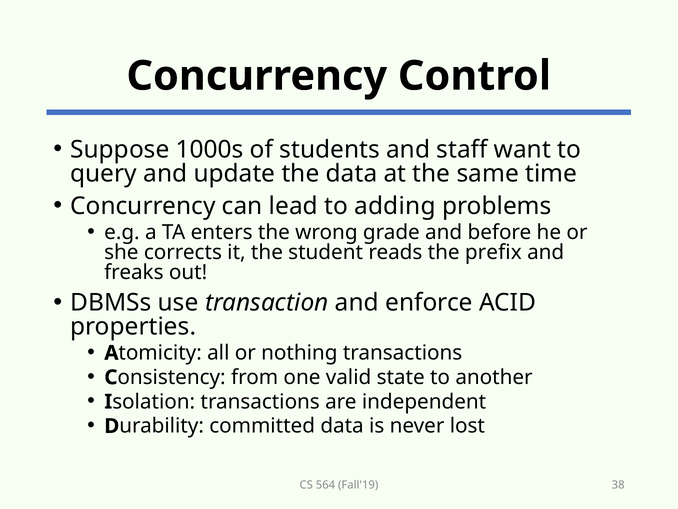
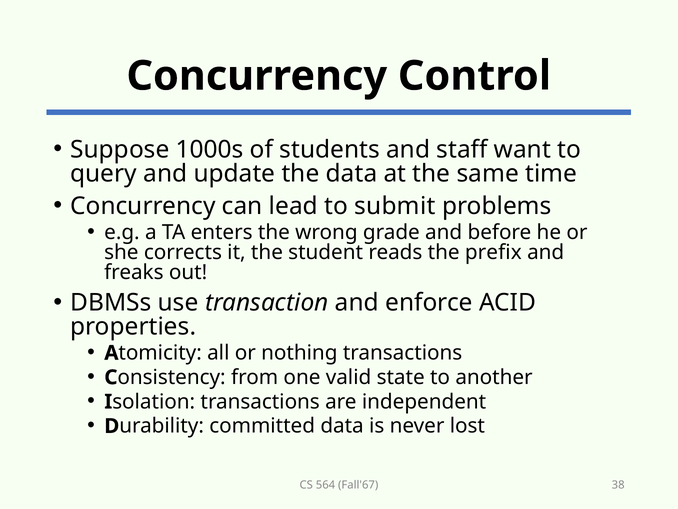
adding: adding -> submit
Fall'19: Fall'19 -> Fall'67
